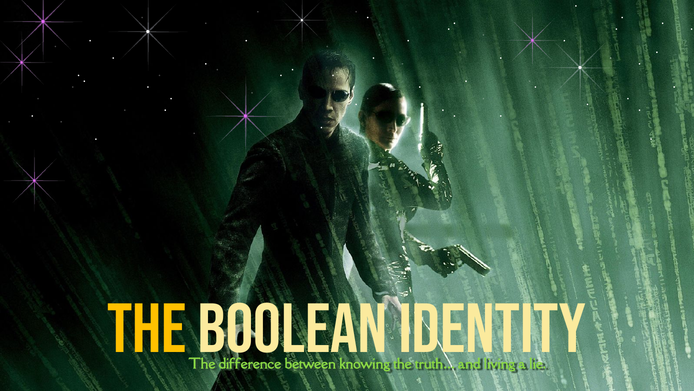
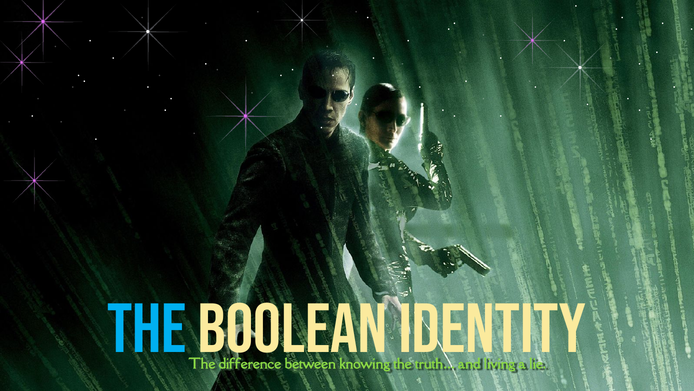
The at (147, 329) colour: yellow -> light blue
